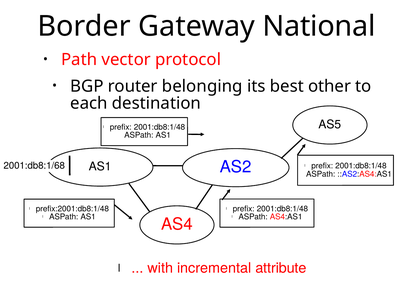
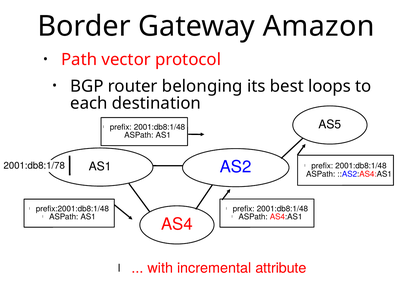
National: National -> Amazon
other: other -> loops
2001:db8:1/68: 2001:db8:1/68 -> 2001:db8:1/78
